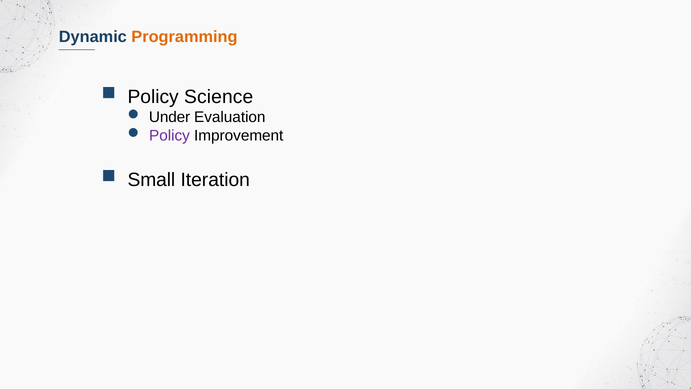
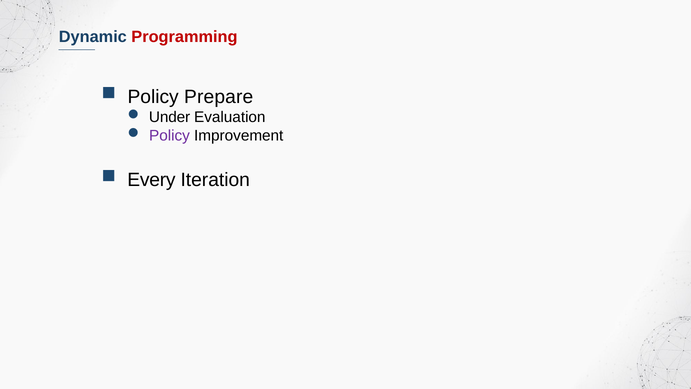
Programming colour: orange -> red
Science: Science -> Prepare
Small: Small -> Every
